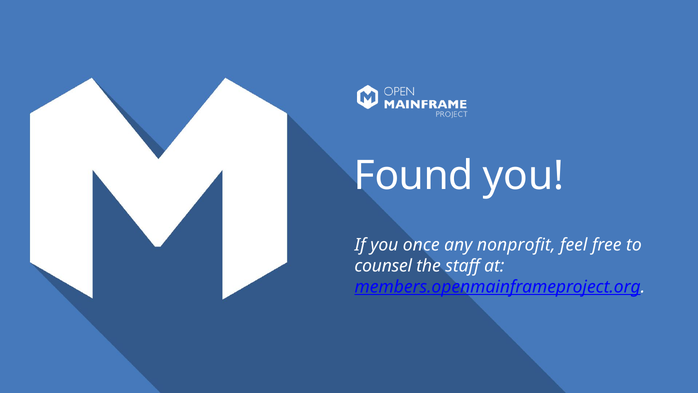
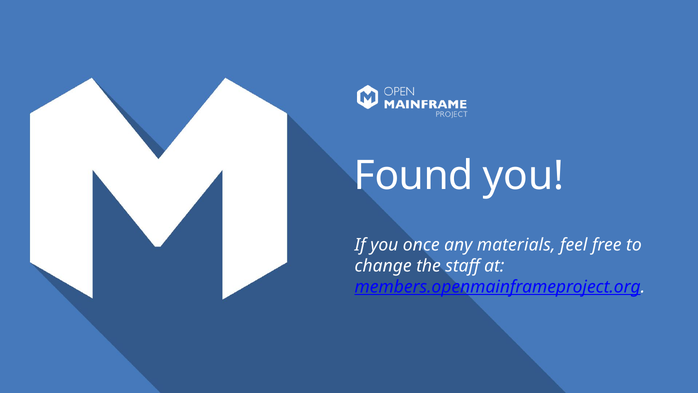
nonprofit: nonprofit -> materials
counsel: counsel -> change
